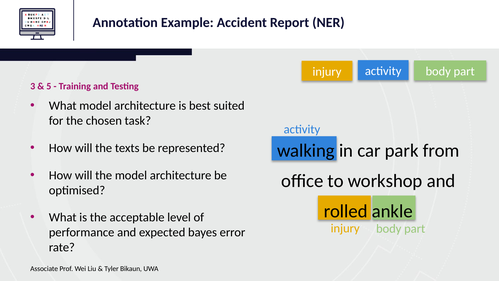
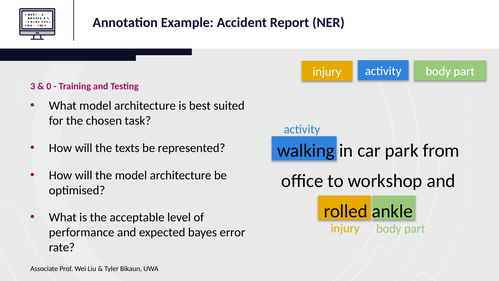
5: 5 -> 0
